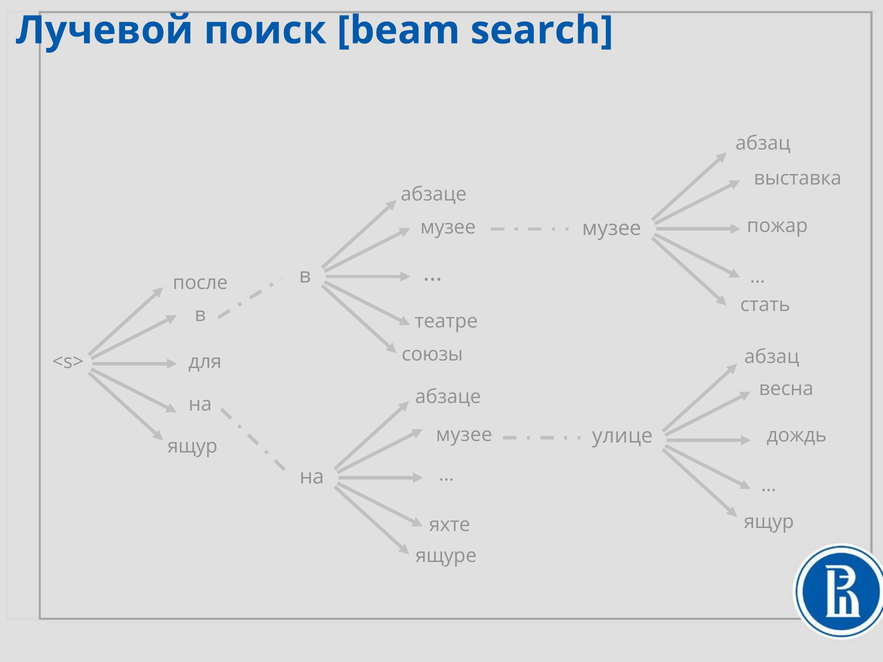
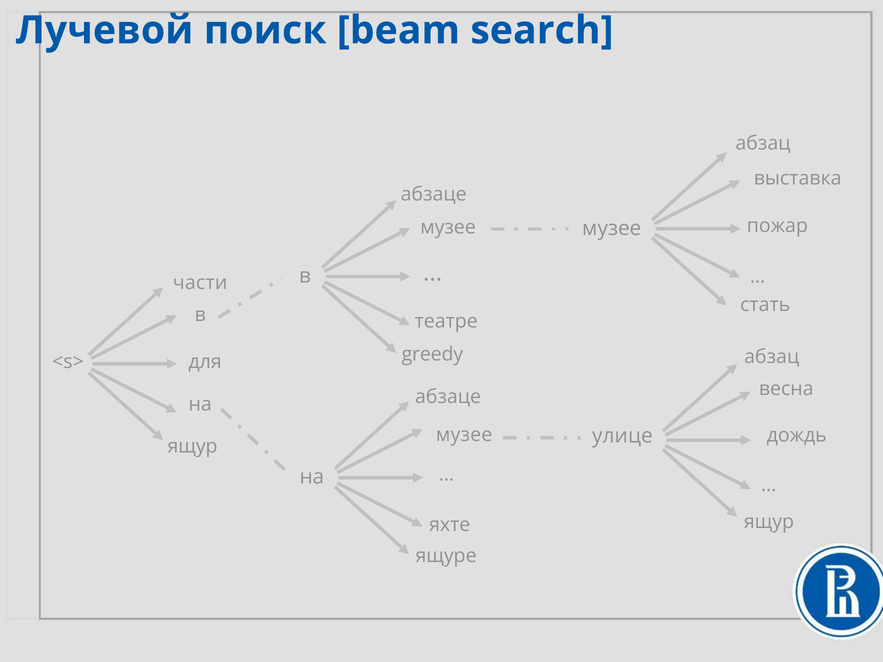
после: после -> части
союзы: союзы -> greedy
